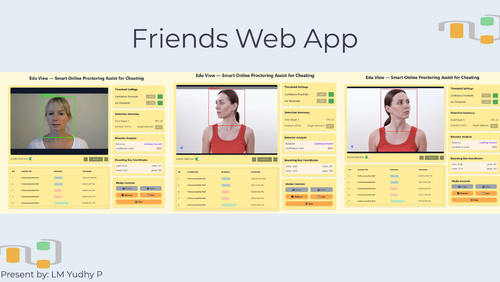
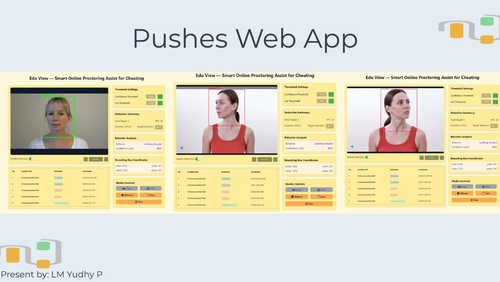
Friends: Friends -> Pushes
